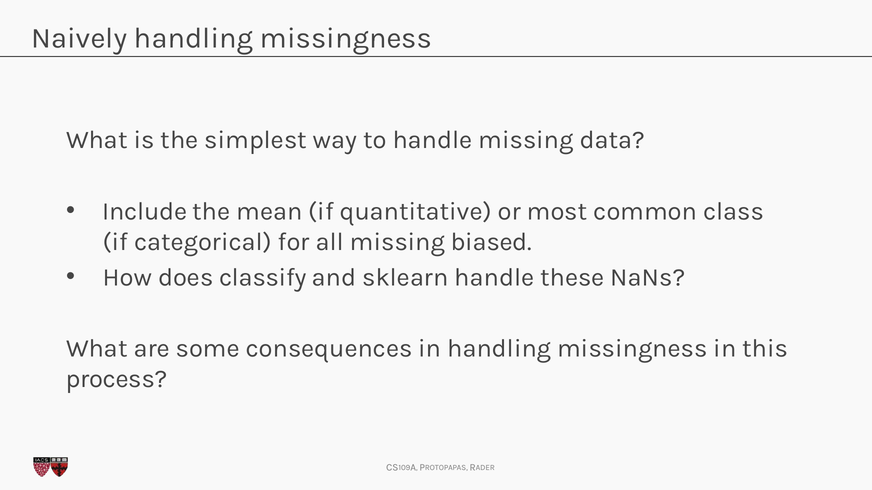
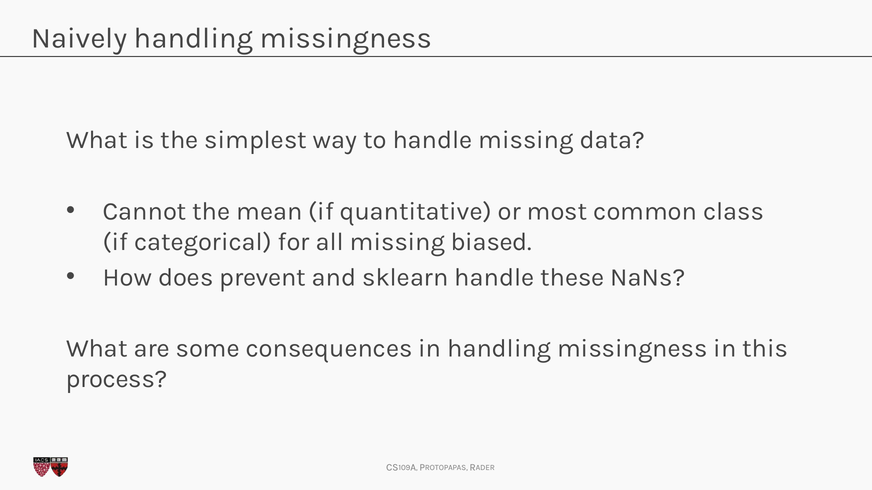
Include: Include -> Cannot
classify: classify -> prevent
